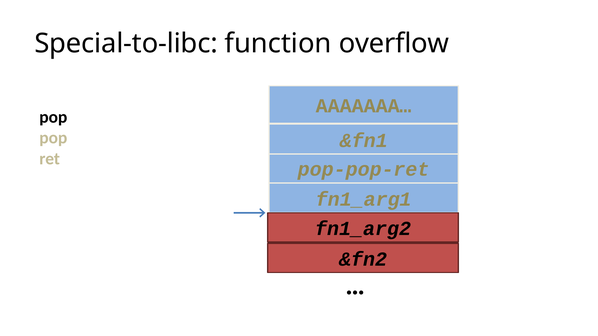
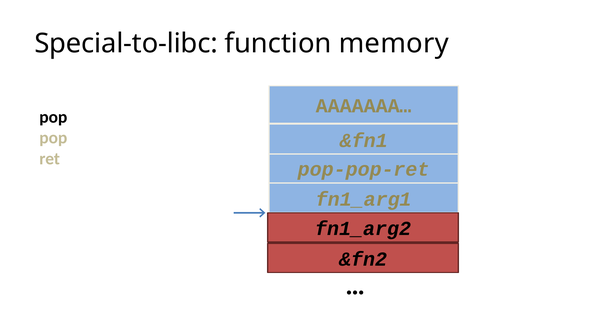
overflow: overflow -> memory
